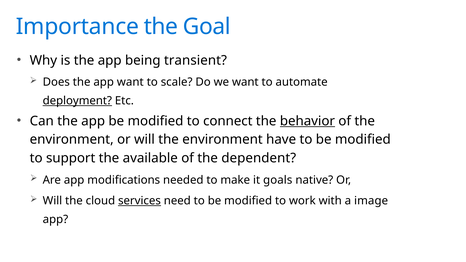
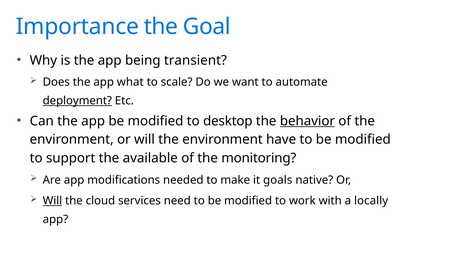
app want: want -> what
connect: connect -> desktop
dependent: dependent -> monitoring
Will at (52, 201) underline: none -> present
services underline: present -> none
image: image -> locally
